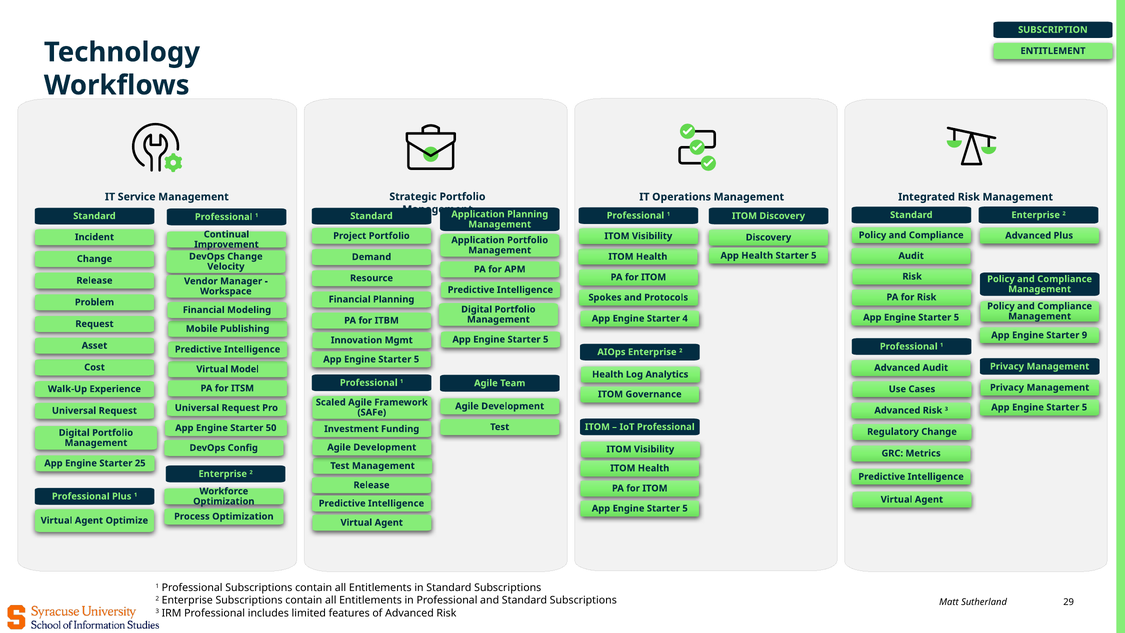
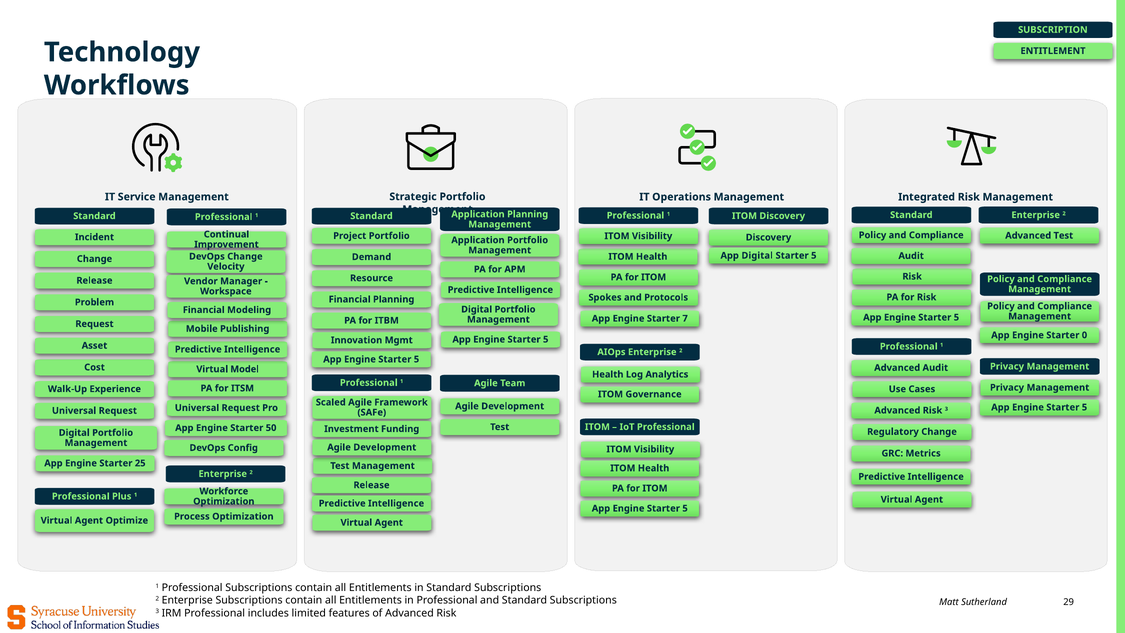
Advanced Plus: Plus -> Test
App Health: Health -> Digital
4: 4 -> 7
9: 9 -> 0
